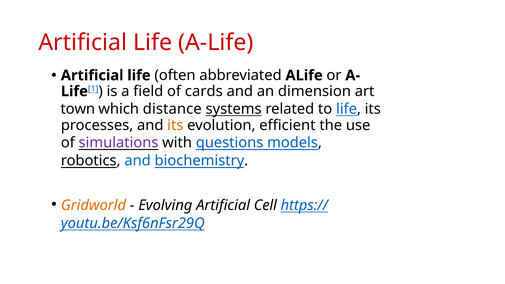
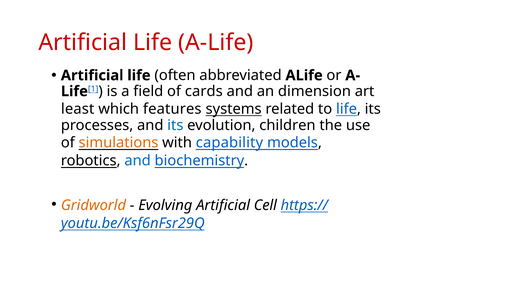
town: town -> least
distance: distance -> features
its at (175, 125) colour: orange -> blue
efficient: efficient -> children
simulations colour: purple -> orange
questions: questions -> capability
